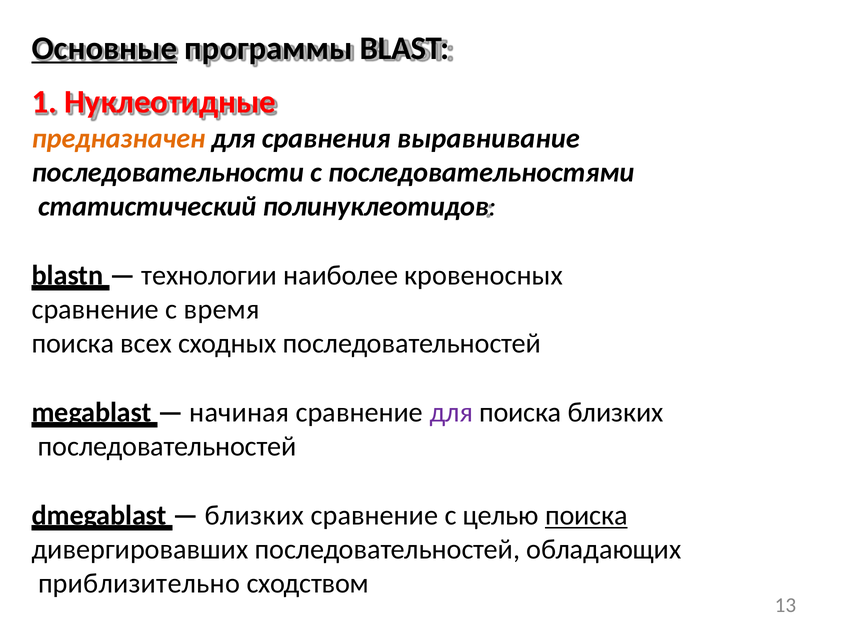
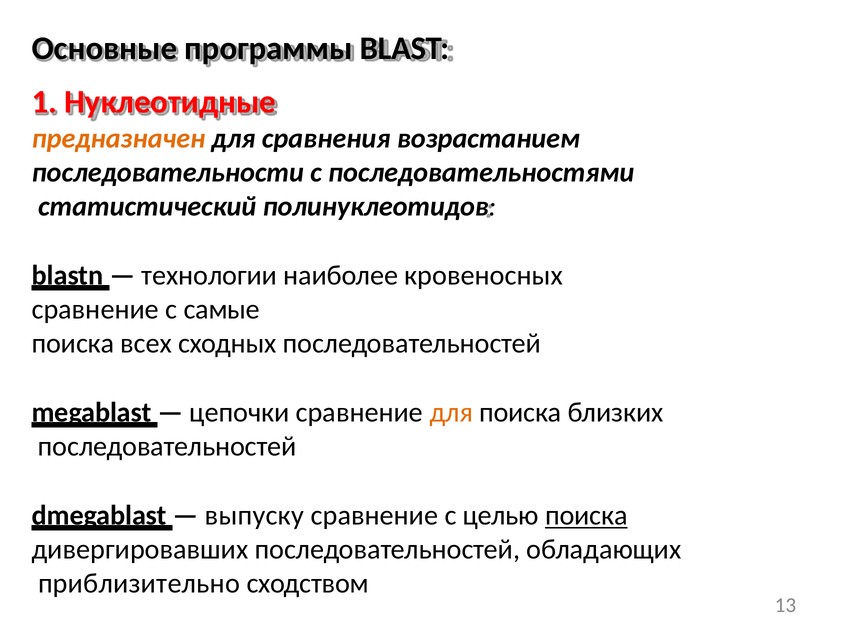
Основные underline: present -> none
выравнивание: выравнивание -> возрастанием
время: время -> самые
начиная: начиная -> цепочки
для at (451, 413) colour: purple -> orange
близких at (254, 516): близких -> выпуску
